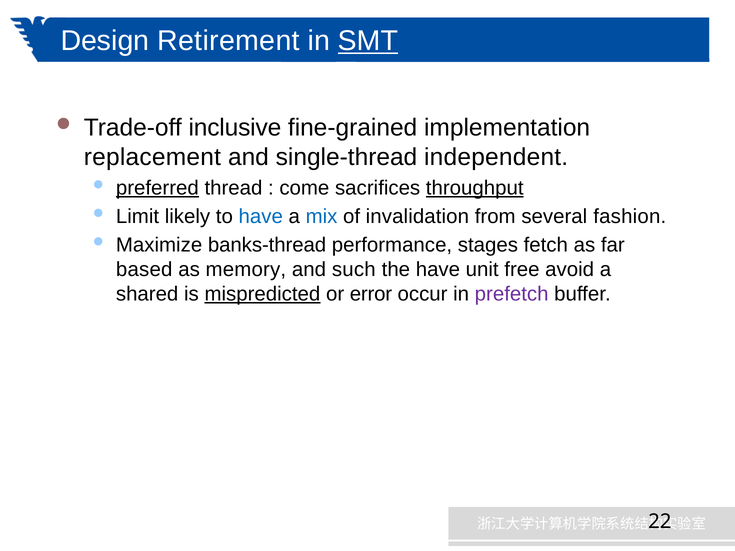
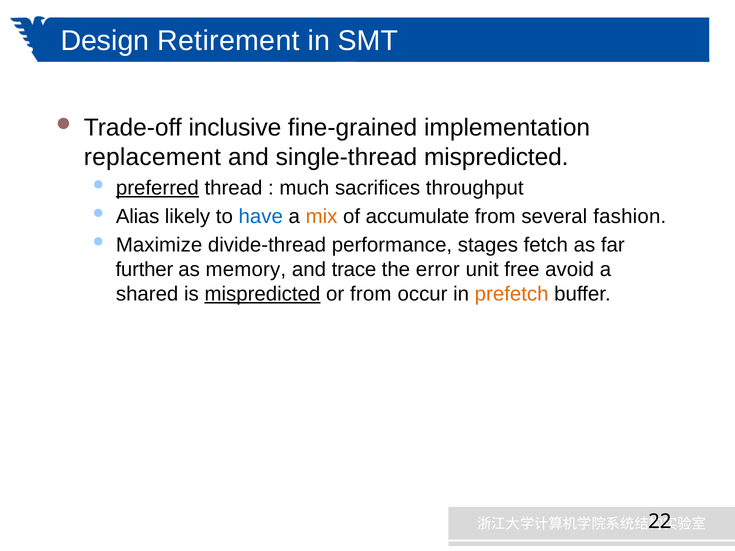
SMT underline: present -> none
single-thread independent: independent -> mispredicted
come: come -> much
throughput underline: present -> none
Limit: Limit -> Alias
mix colour: blue -> orange
invalidation: invalidation -> accumulate
banks-thread: banks-thread -> divide-thread
based: based -> further
such: such -> trace
the have: have -> error
or error: error -> from
prefetch colour: purple -> orange
